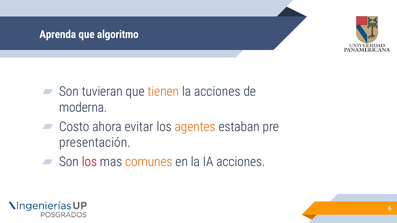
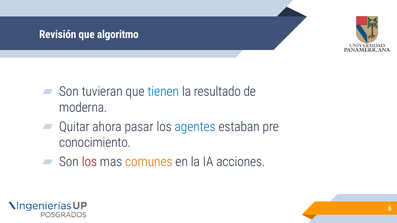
Aprenda: Aprenda -> Revisión
tienen colour: orange -> blue
la acciones: acciones -> resultado
Costo: Costo -> Quitar
evitar: evitar -> pasar
agentes colour: orange -> blue
presentación: presentación -> conocimiento
